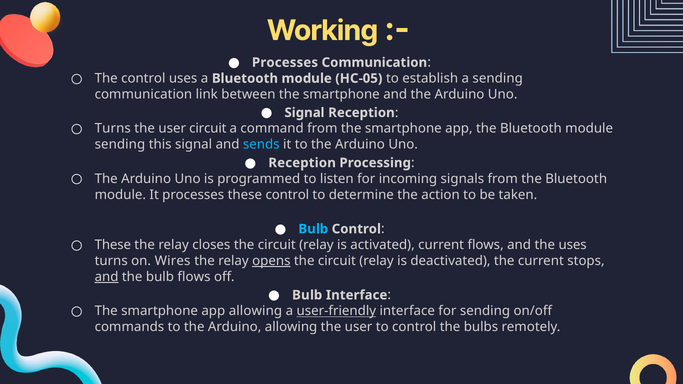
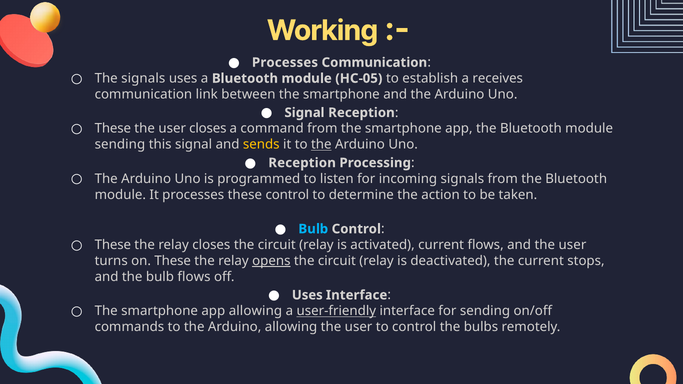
The control: control -> signals
a sending: sending -> receives
Turns at (113, 129): Turns -> These
user circuit: circuit -> closes
sends colour: light blue -> yellow
the at (321, 145) underline: none -> present
and the uses: uses -> user
on Wires: Wires -> These
and at (107, 277) underline: present -> none
Bulb at (307, 295): Bulb -> Uses
